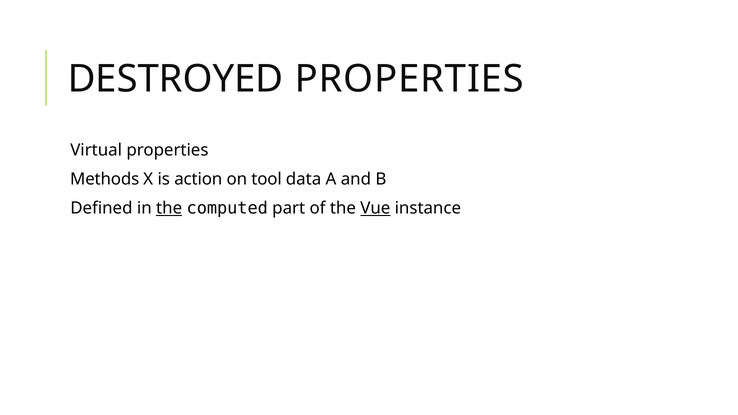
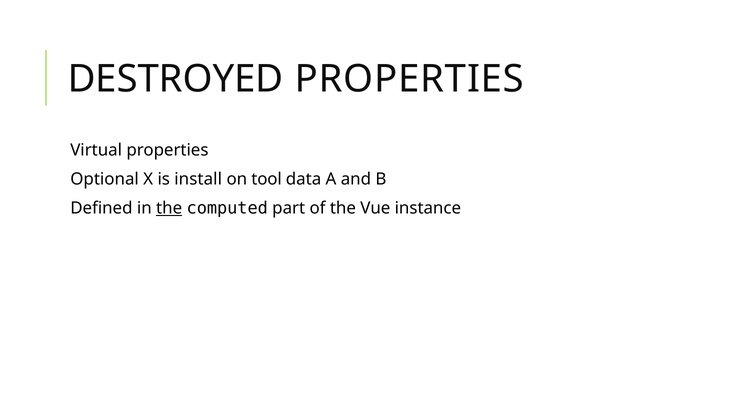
Methods: Methods -> Optional
action: action -> install
Vue underline: present -> none
